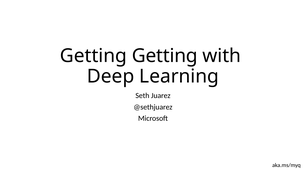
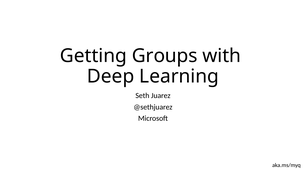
Getting Getting: Getting -> Groups
